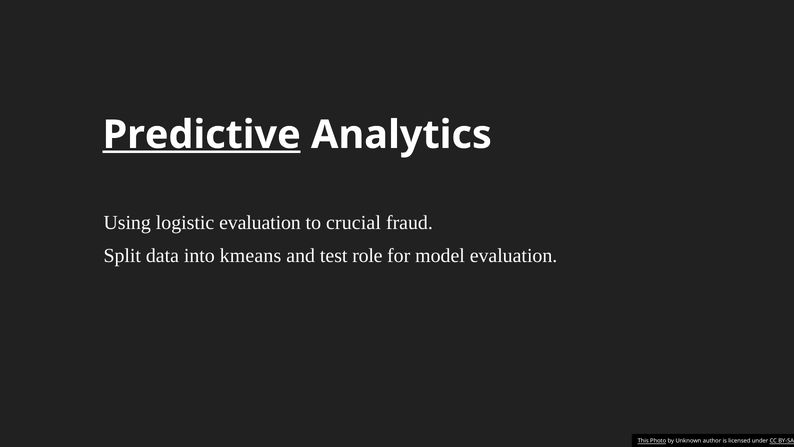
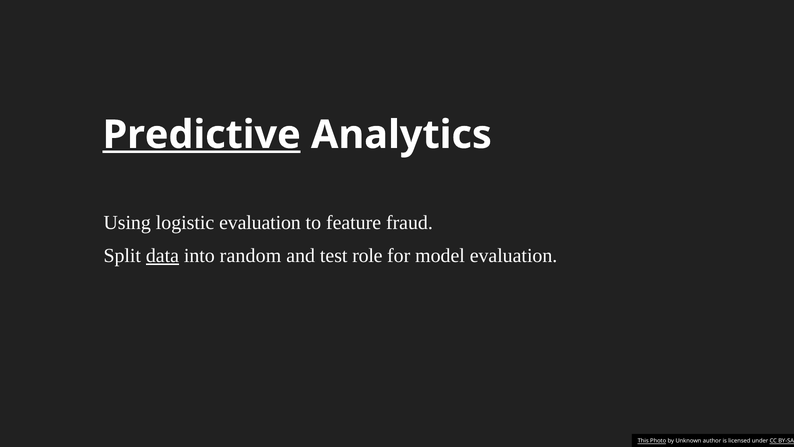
crucial: crucial -> feature
data underline: none -> present
kmeans: kmeans -> random
